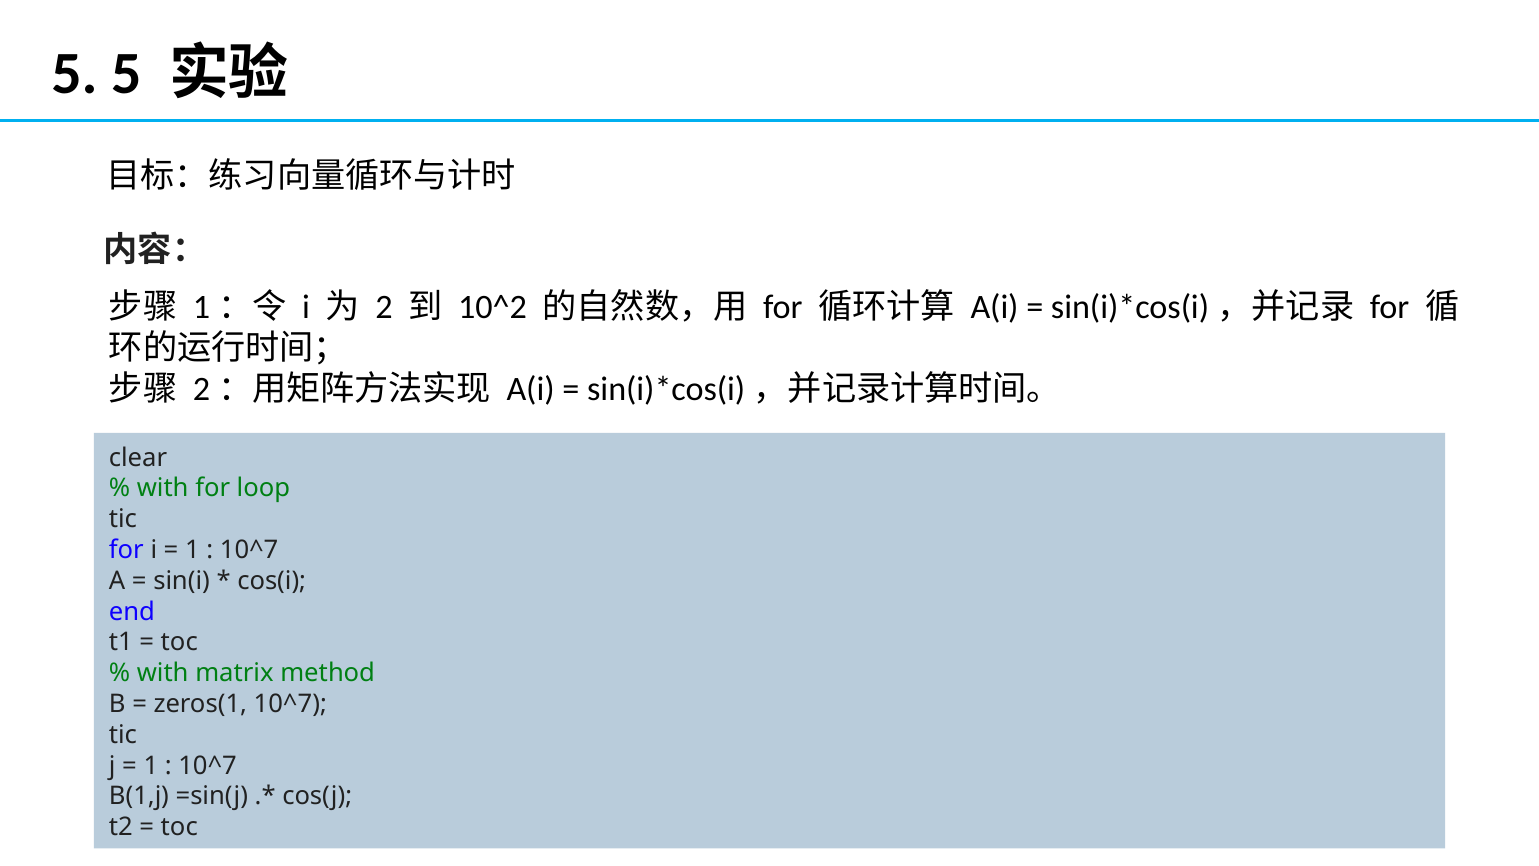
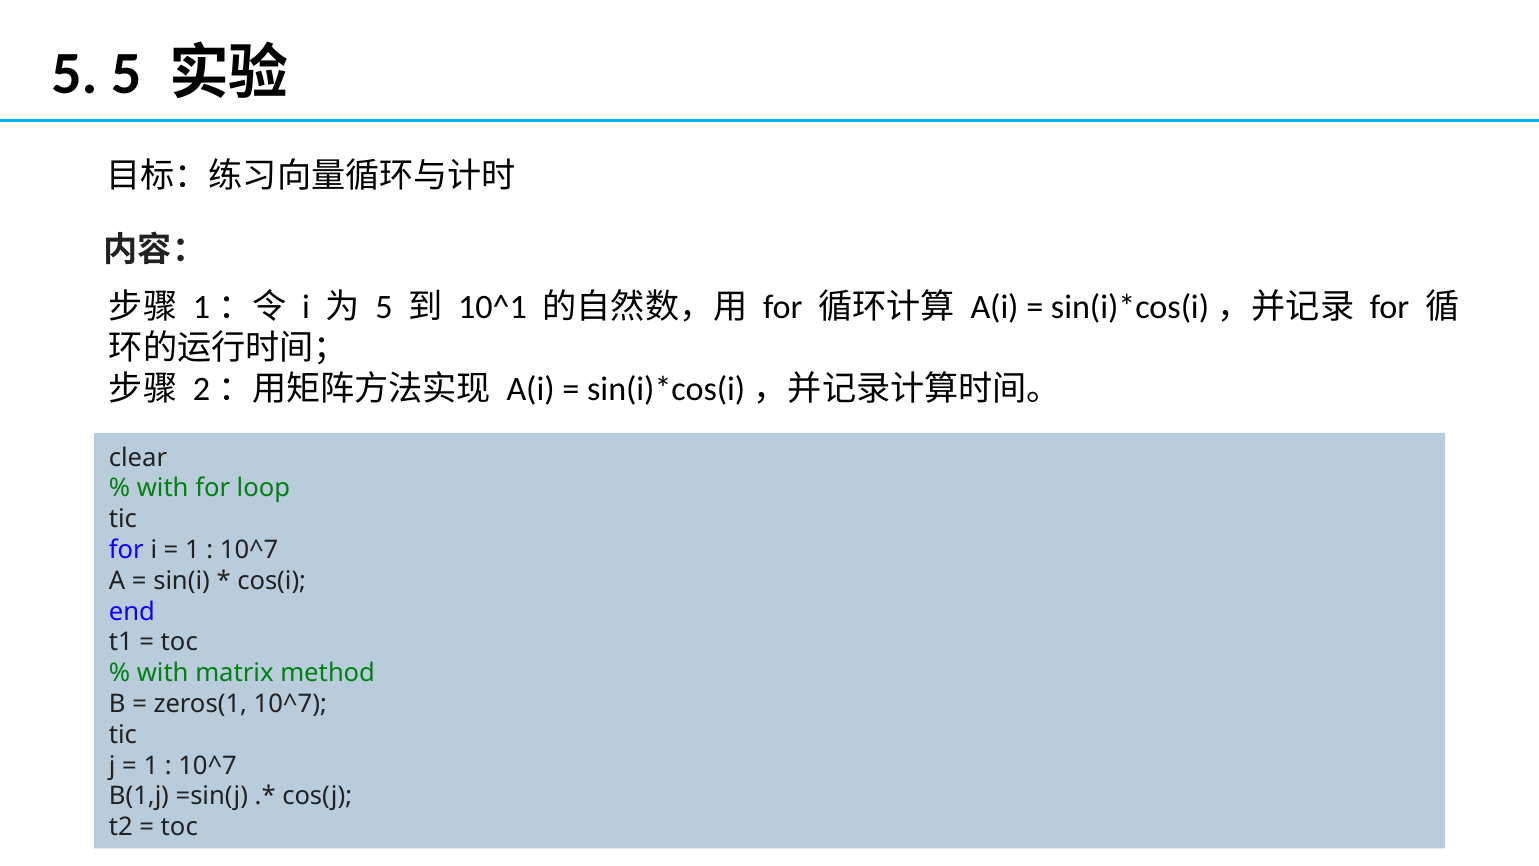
2 at (384, 307): 2 -> 5
10^2: 10^2 -> 10^1
